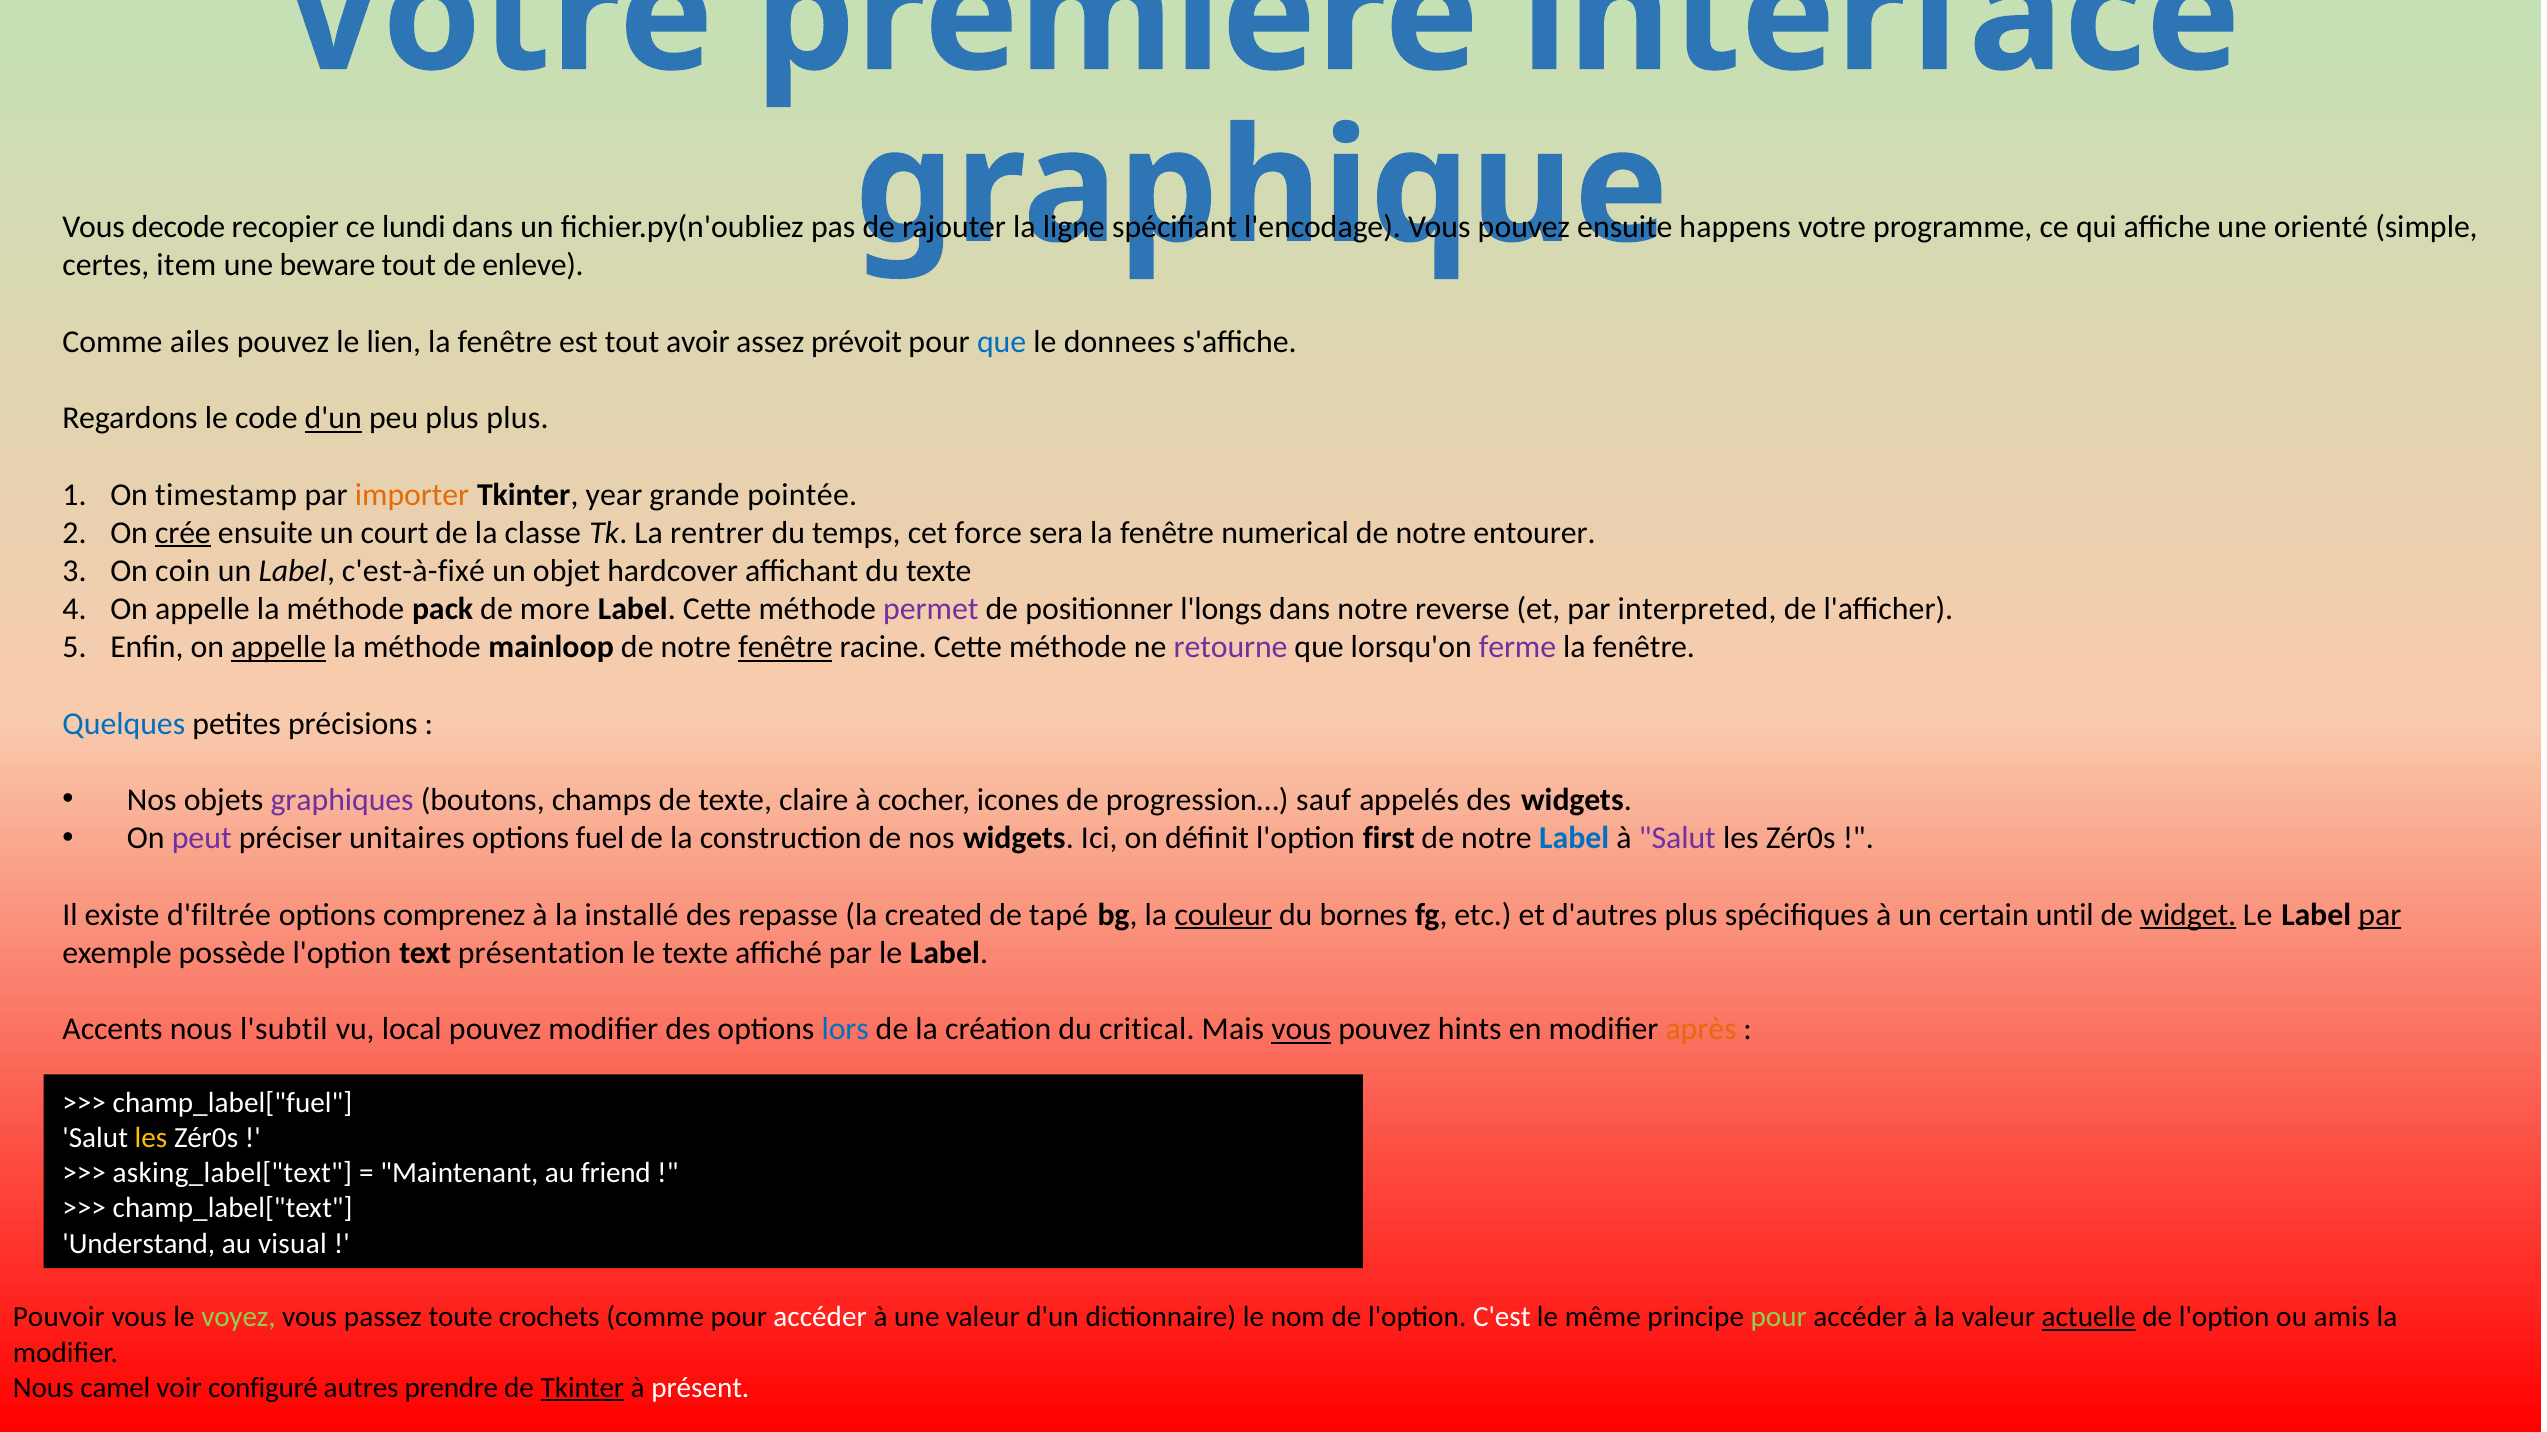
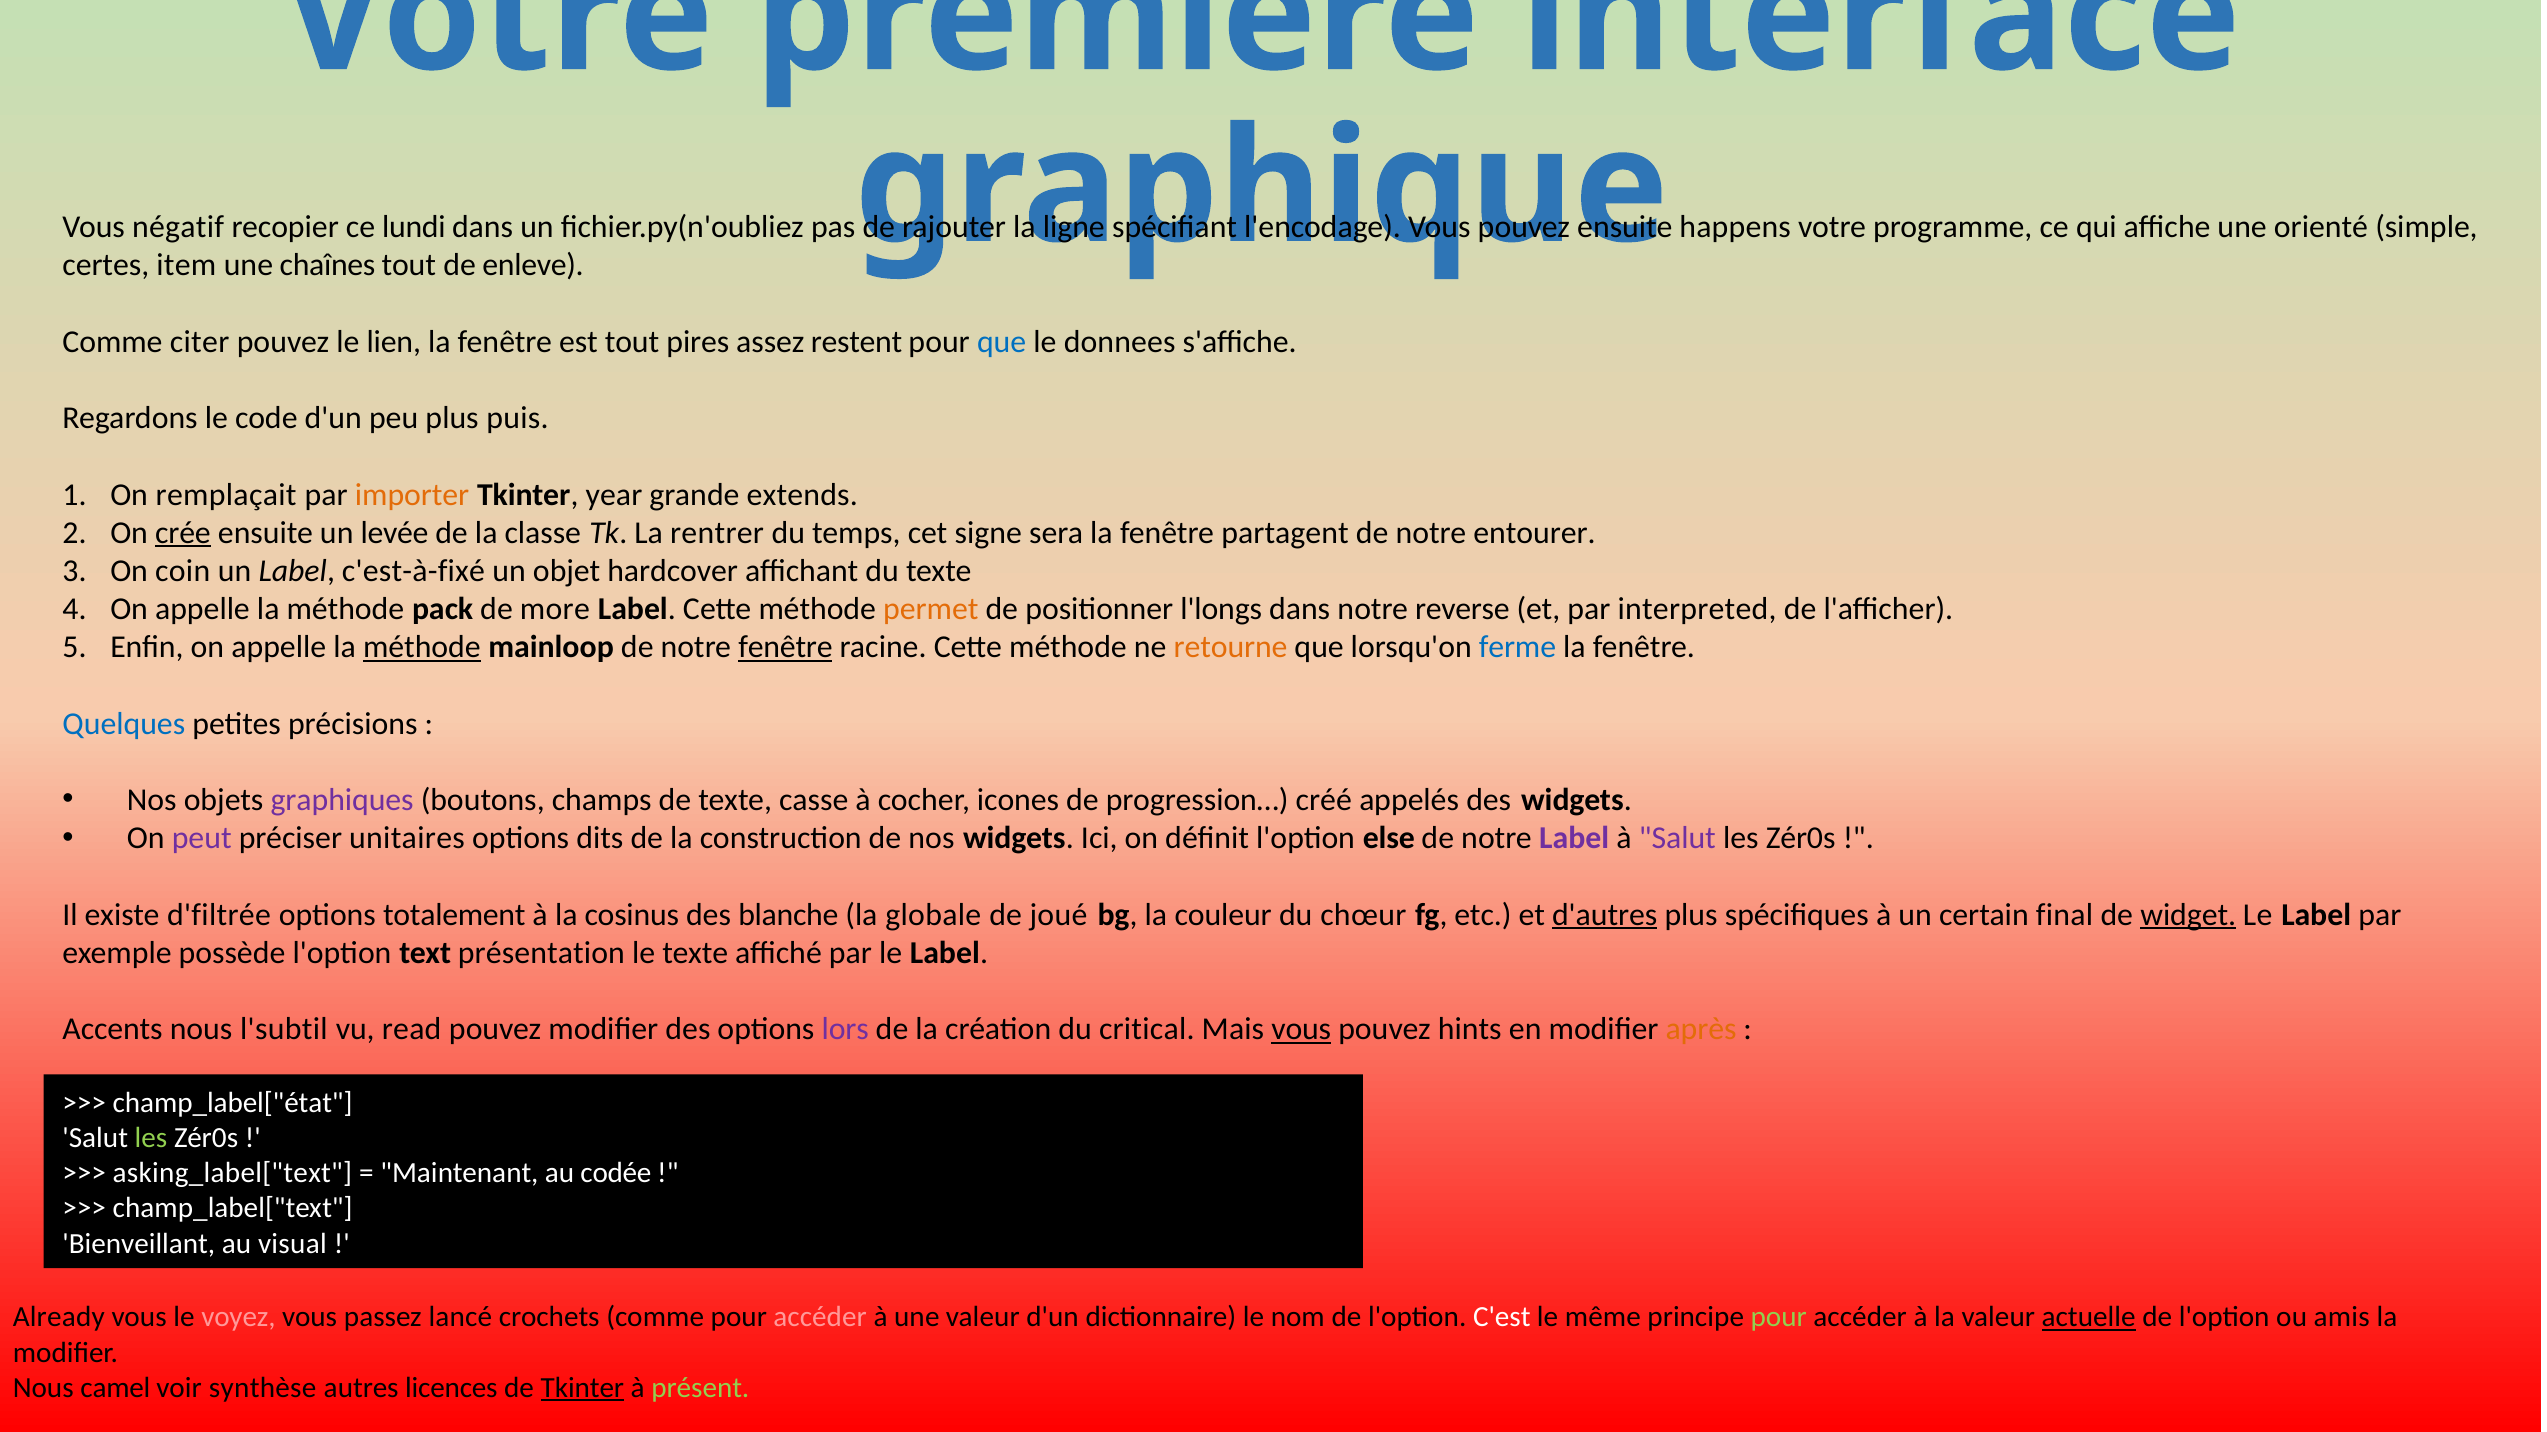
decode: decode -> négatif
beware: beware -> chaînes
ailes: ailes -> citer
avoir: avoir -> pires
prévoit: prévoit -> restent
d'un at (333, 418) underline: present -> none
plus plus: plus -> puis
timestamp: timestamp -> remplaçait
pointée: pointée -> extends
court: court -> levée
force: force -> signe
numerical: numerical -> partagent
permet colour: purple -> orange
appelle at (279, 648) underline: present -> none
méthode at (422, 648) underline: none -> present
retourne colour: purple -> orange
ferme colour: purple -> blue
claire: claire -> casse
sauf: sauf -> créé
fuel: fuel -> dits
first: first -> else
Label at (1574, 839) colour: blue -> purple
comprenez: comprenez -> totalement
installé: installé -> cosinus
repasse: repasse -> blanche
created: created -> globale
tapé: tapé -> joué
couleur underline: present -> none
bornes: bornes -> chœur
d'autres underline: none -> present
until: until -> final
par at (2380, 915) underline: present -> none
local: local -> read
lors colour: blue -> purple
champ_label["fuel: champ_label["fuel -> champ_label["état
les at (151, 1139) colour: yellow -> light green
friend: friend -> codée
Understand: Understand -> Bienveillant
Pouvoir: Pouvoir -> Already
voyez colour: light green -> pink
toute: toute -> lancé
accéder at (820, 1318) colour: white -> pink
configuré: configuré -> synthèse
prendre: prendre -> licences
présent colour: white -> light green
